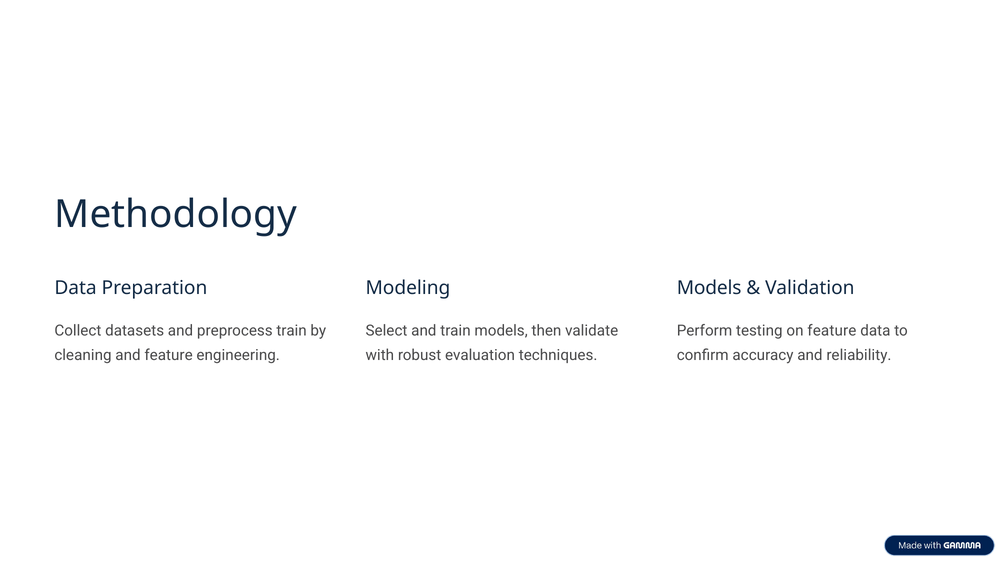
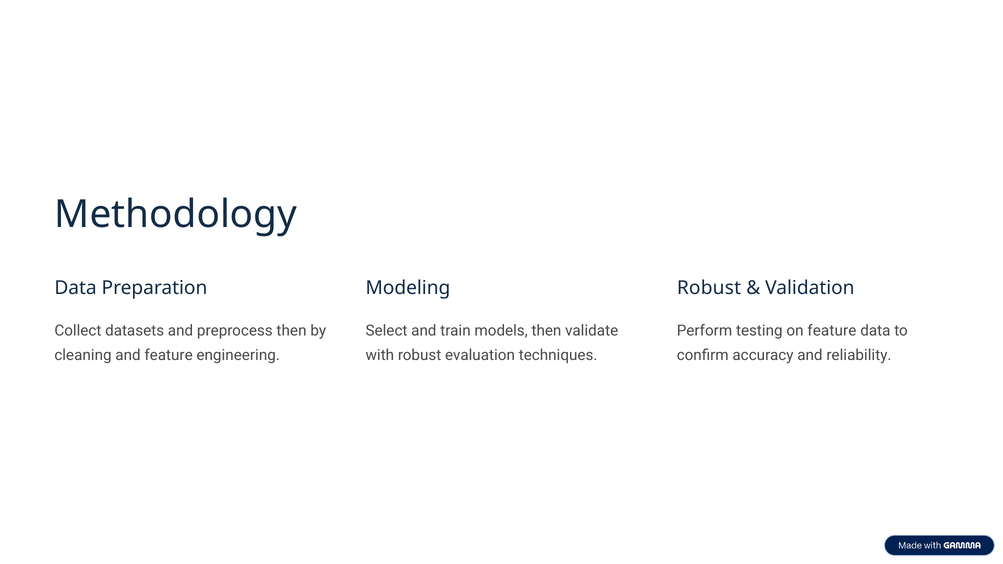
Models at (709, 288): Models -> Robust
preprocess train: train -> then
